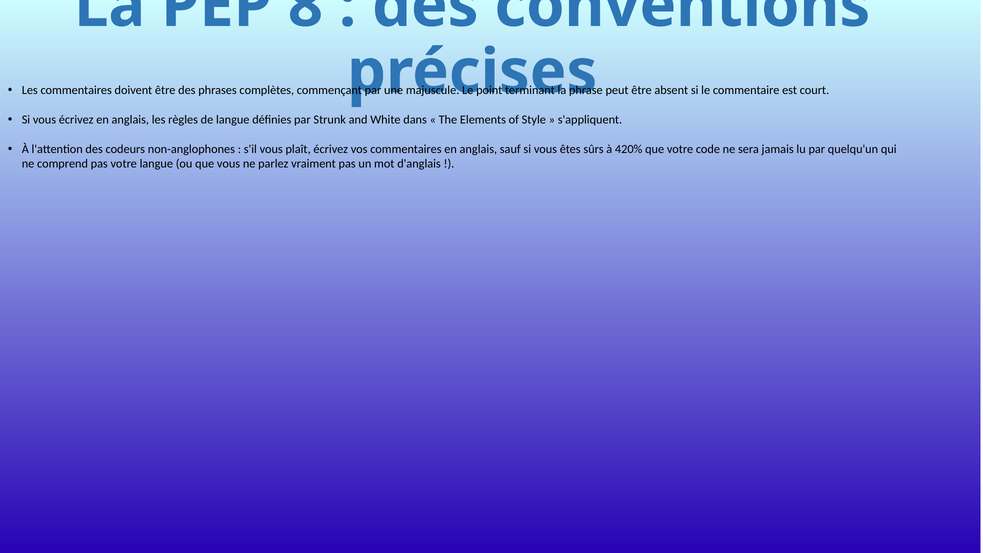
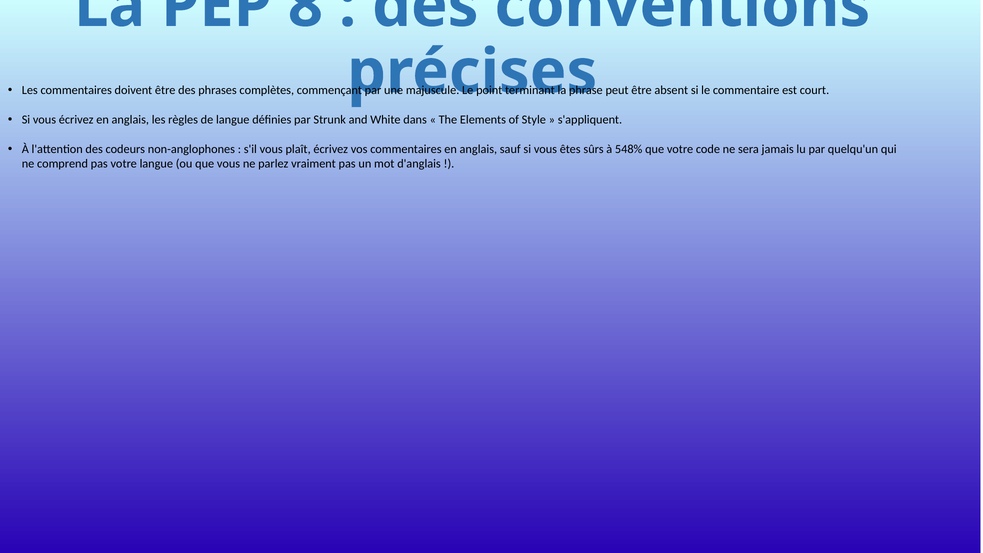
420%: 420% -> 548%
